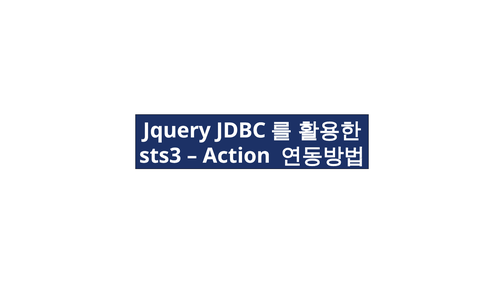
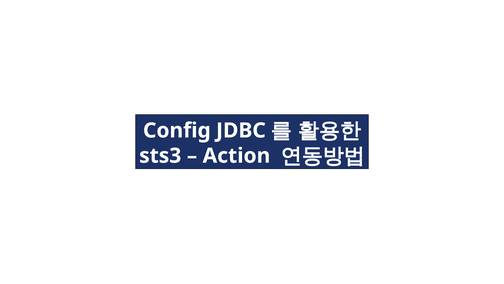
Jquery: Jquery -> Config
